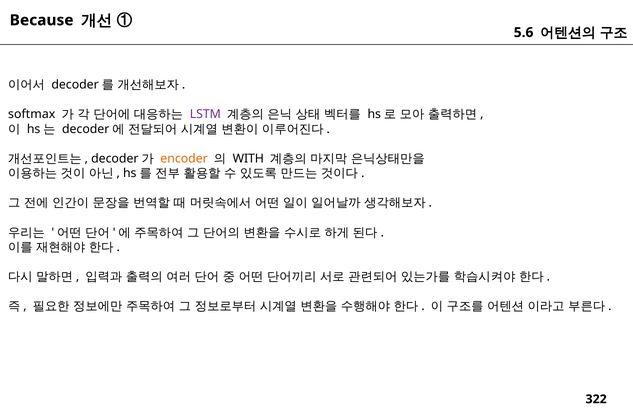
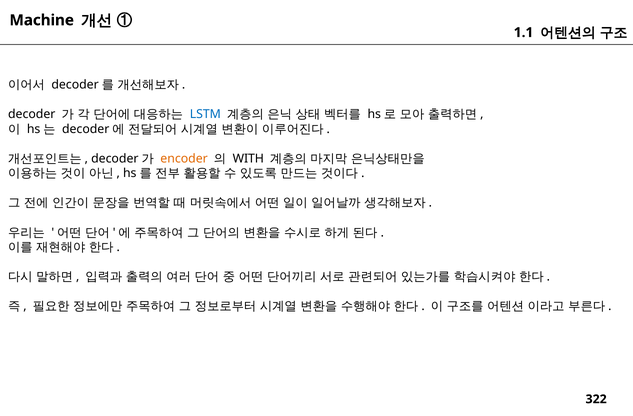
Because: Because -> Machine
5.6: 5.6 -> 1.1
softmax: softmax -> decoder
LSTM colour: purple -> blue
